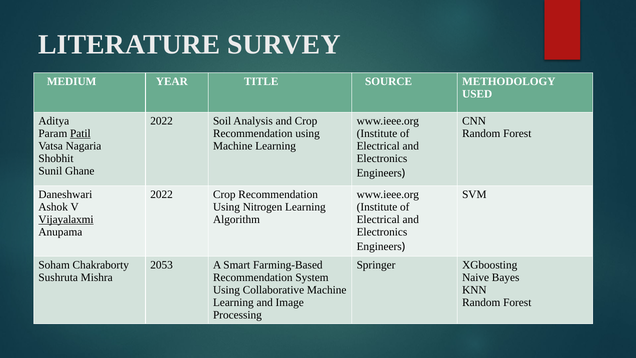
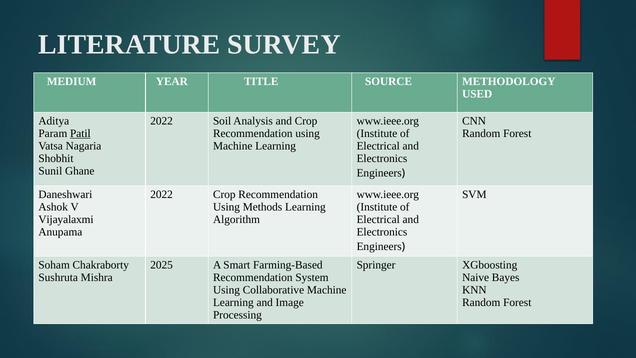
Nitrogen: Nitrogen -> Methods
Vijayalaxmi underline: present -> none
2053: 2053 -> 2025
